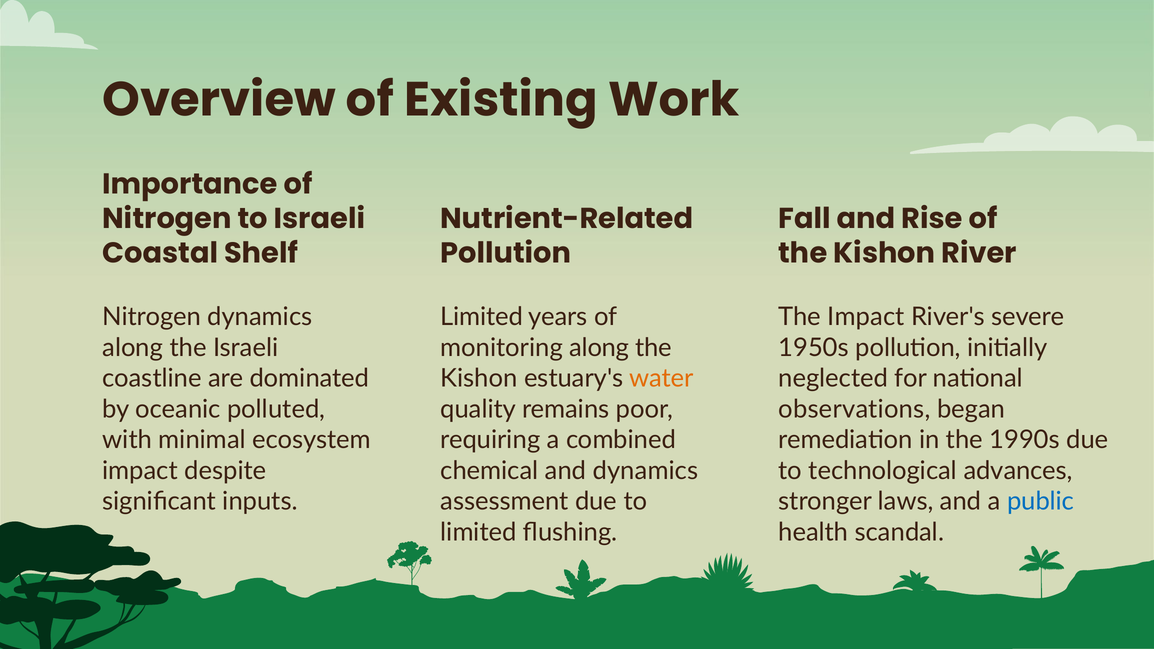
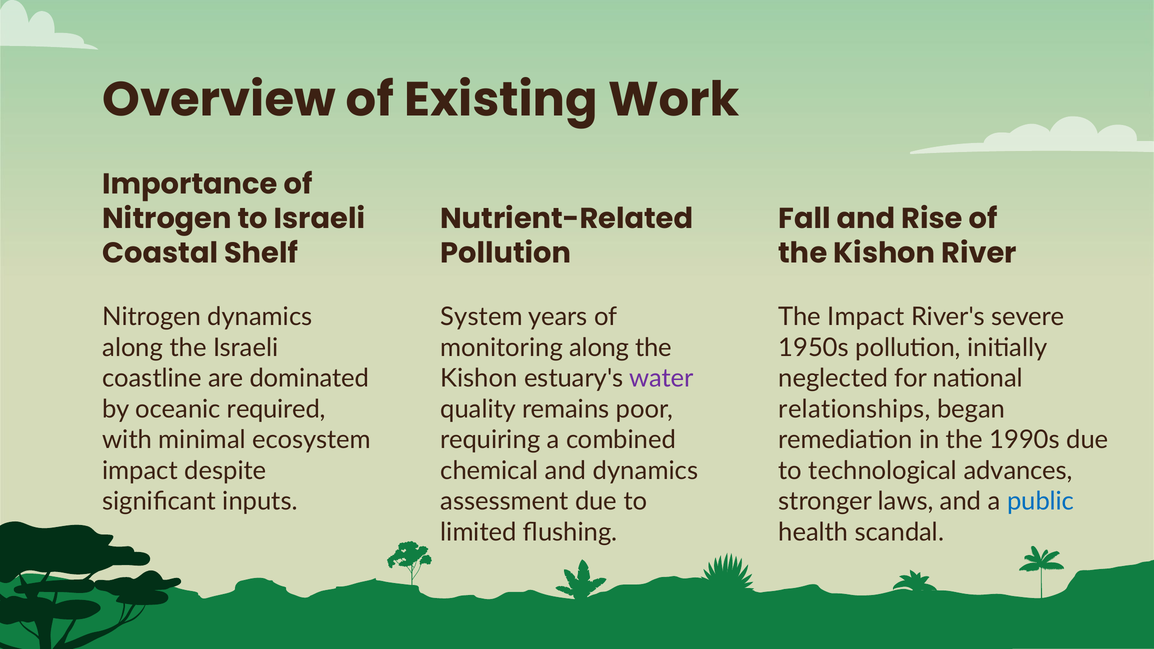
Limited at (482, 317): Limited -> System
water colour: orange -> purple
polluted: polluted -> required
observations: observations -> relationships
